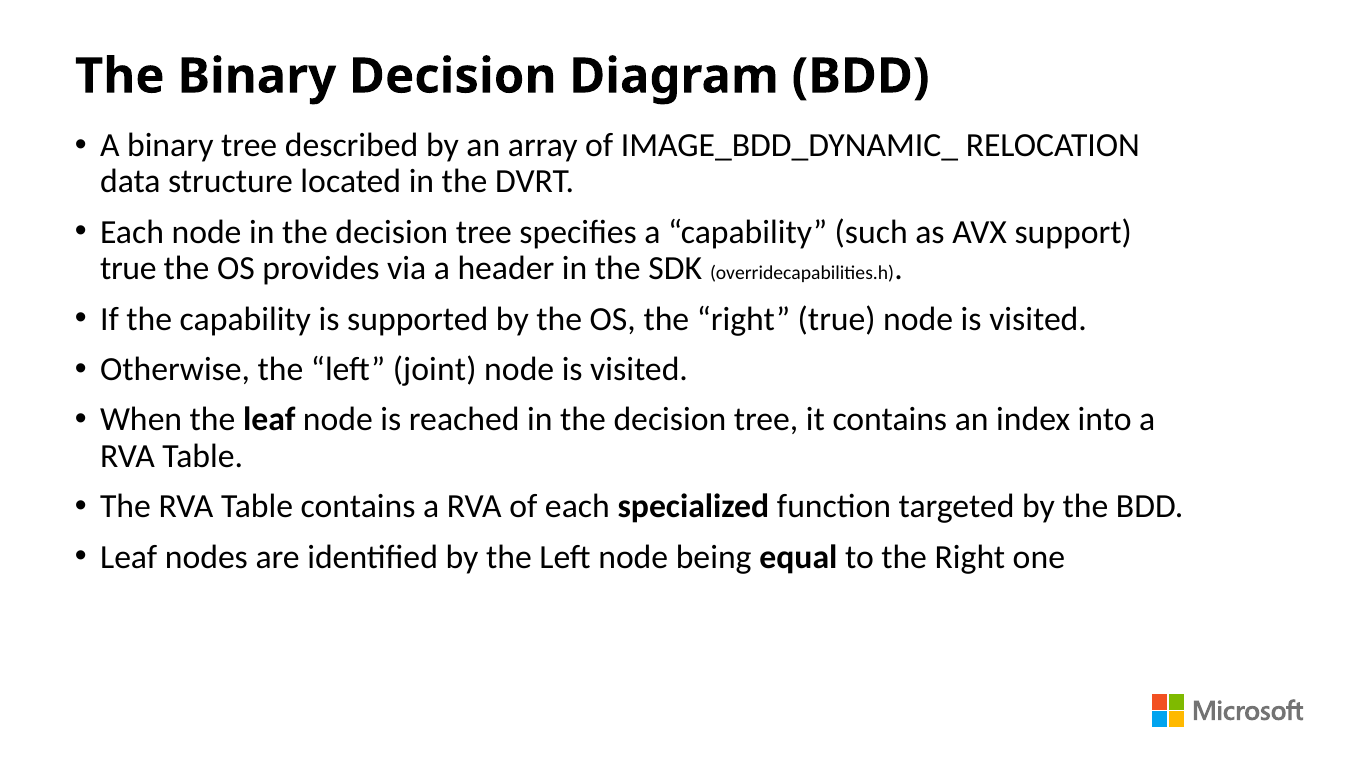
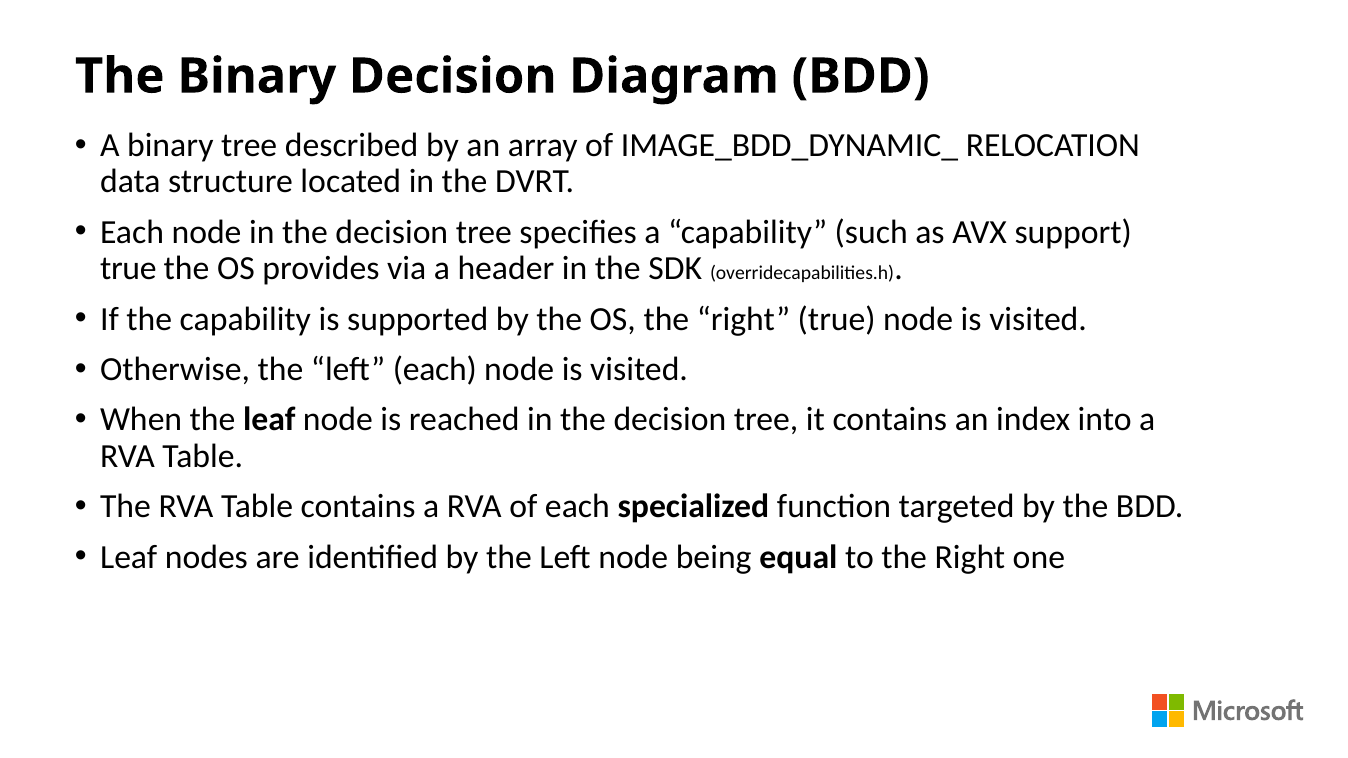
left joint: joint -> each
